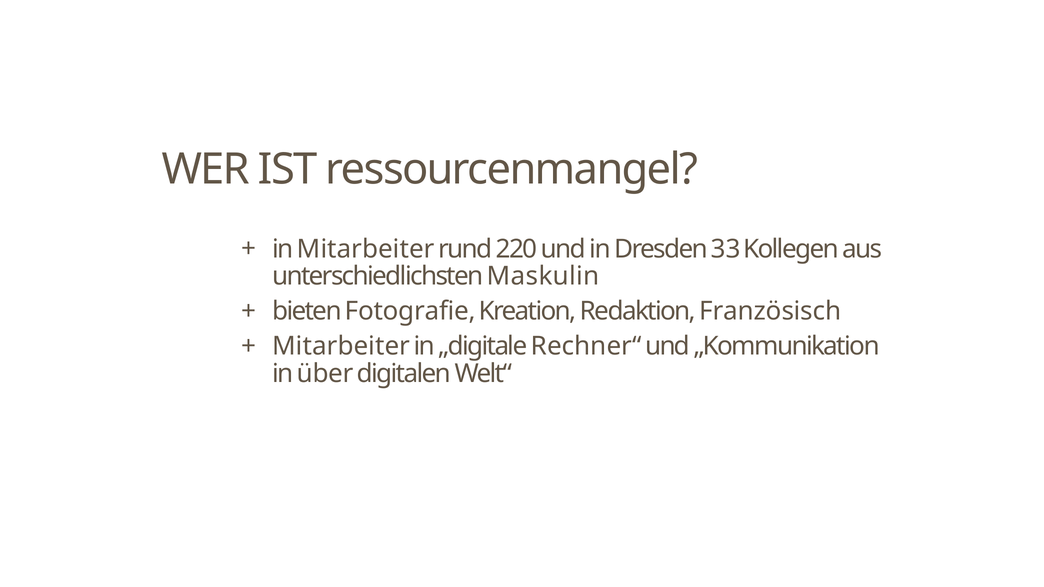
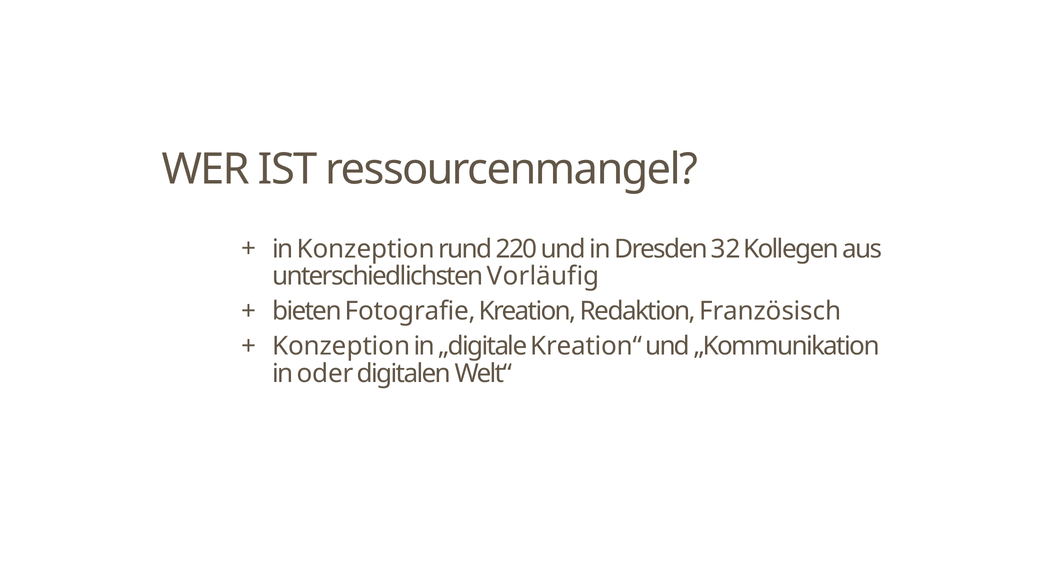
in Mitarbeiter: Mitarbeiter -> Konzeption
33: 33 -> 32
Maskulin: Maskulin -> Vorläufig
Mitarbeiter at (341, 346): Mitarbeiter -> Konzeption
Rechner“: Rechner“ -> Kreation“
über: über -> oder
